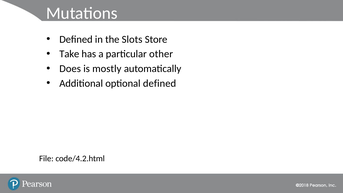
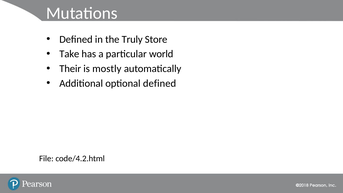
Slots: Slots -> Truly
other: other -> world
Does: Does -> Their
